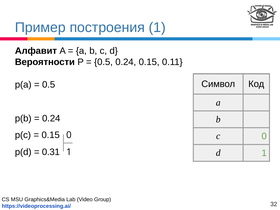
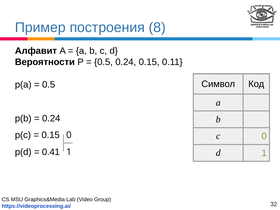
построения 1: 1 -> 8
0.31: 0.31 -> 0.41
